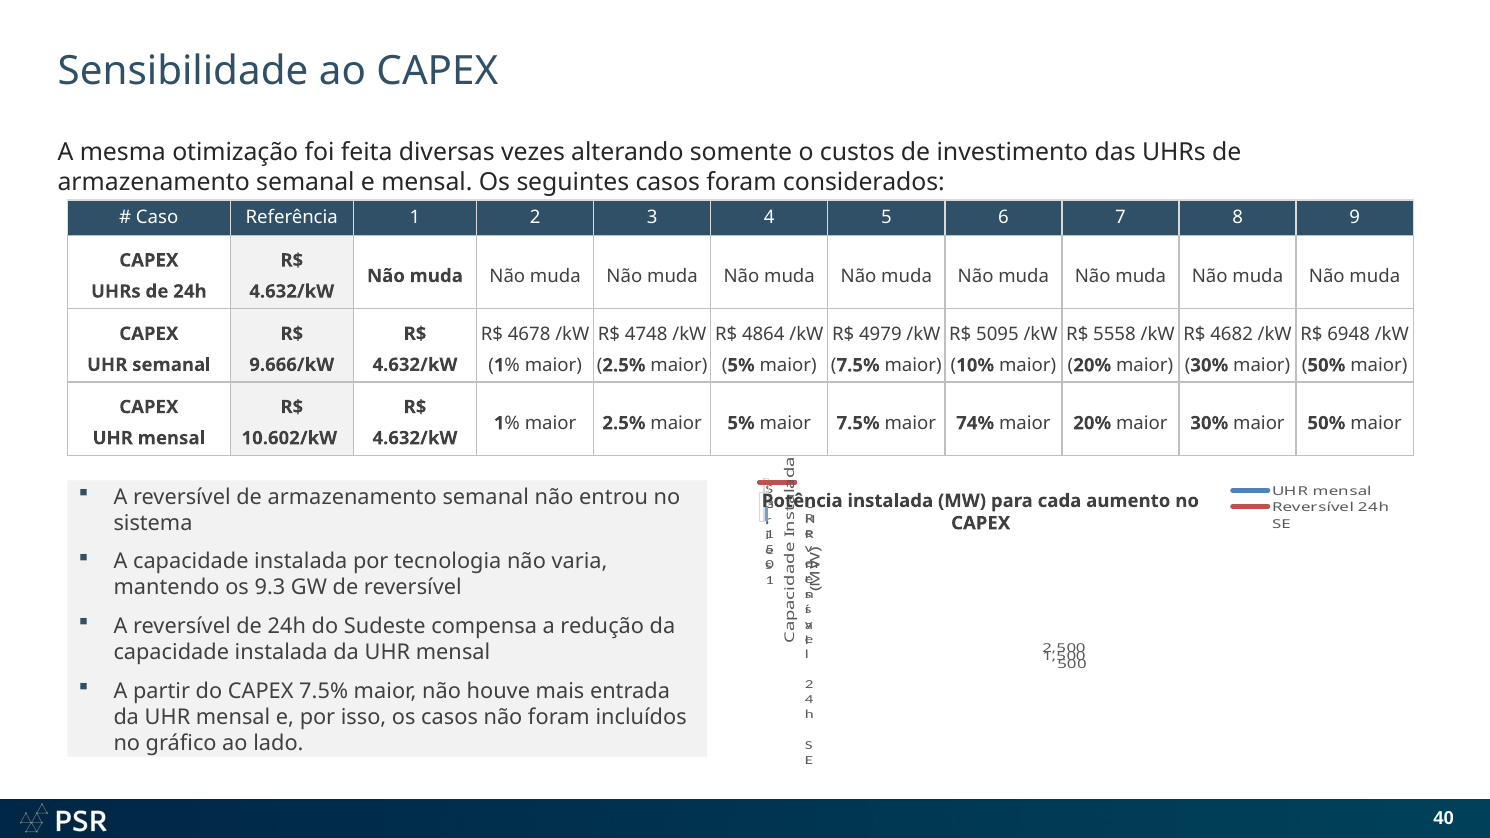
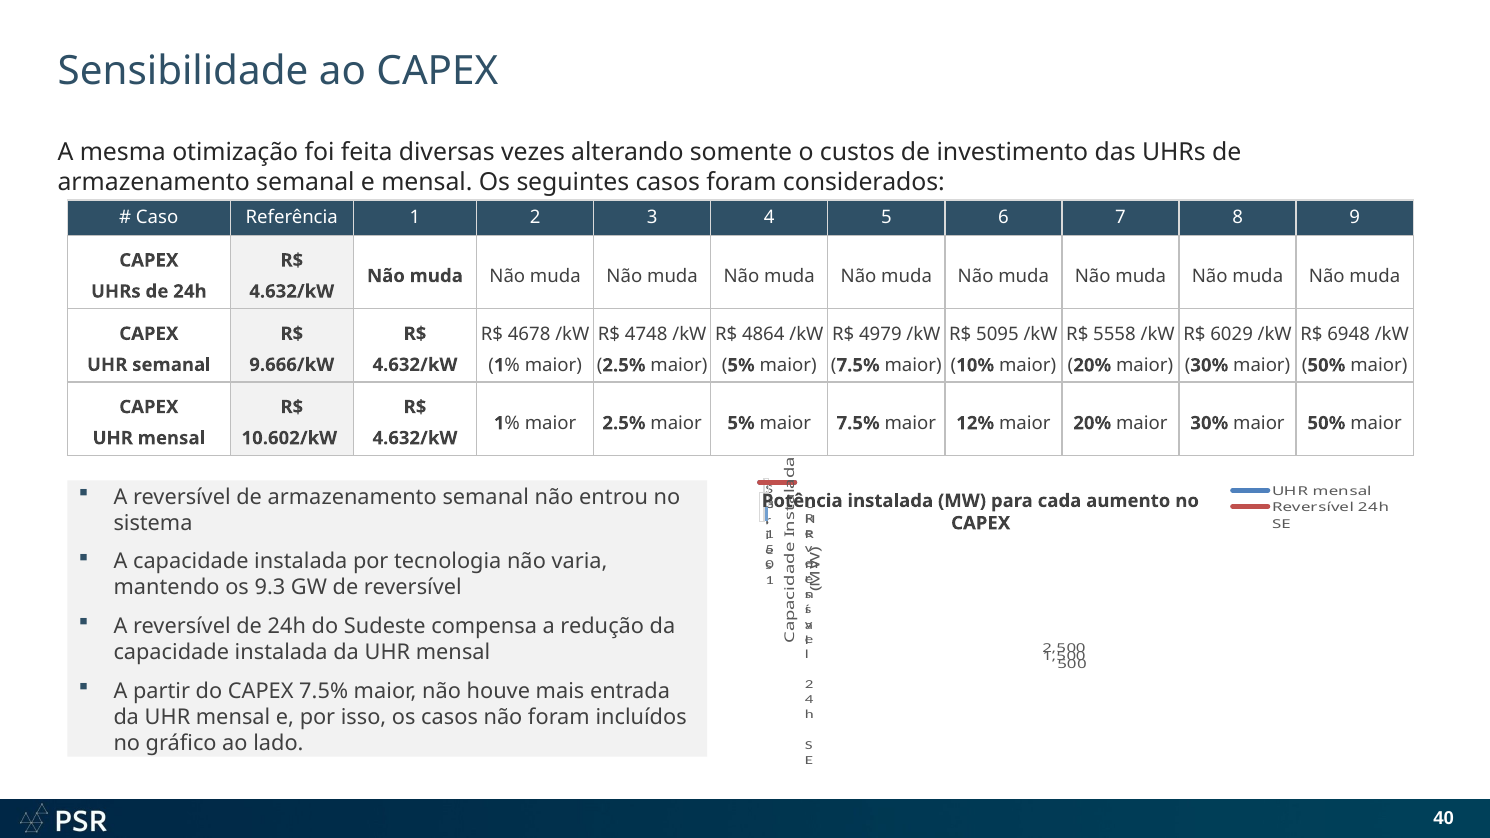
4682: 4682 -> 6029
74%: 74% -> 12%
